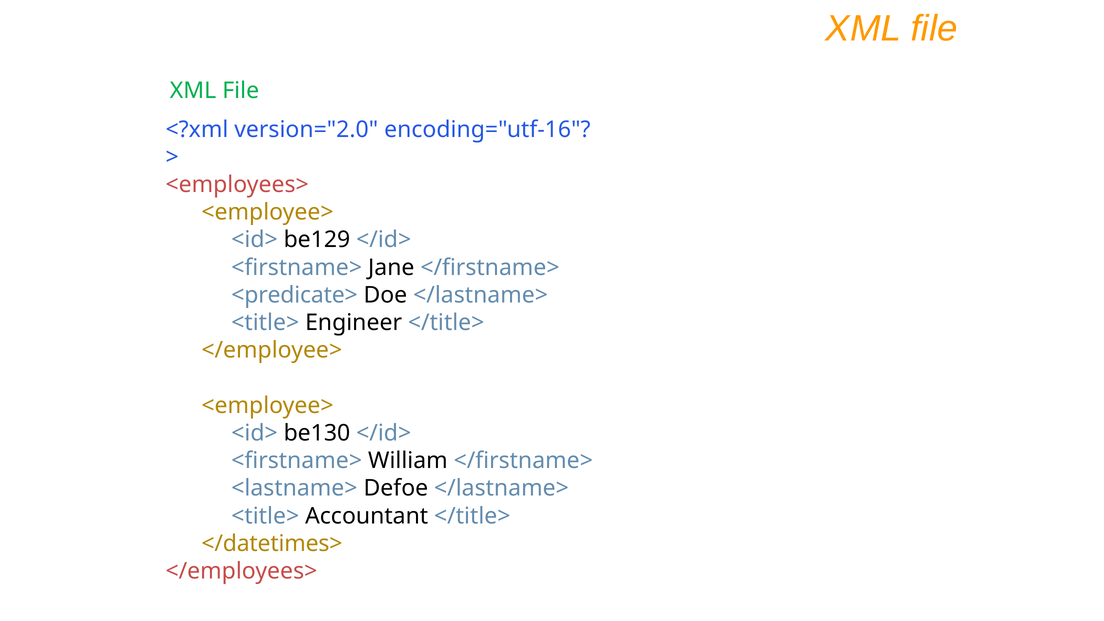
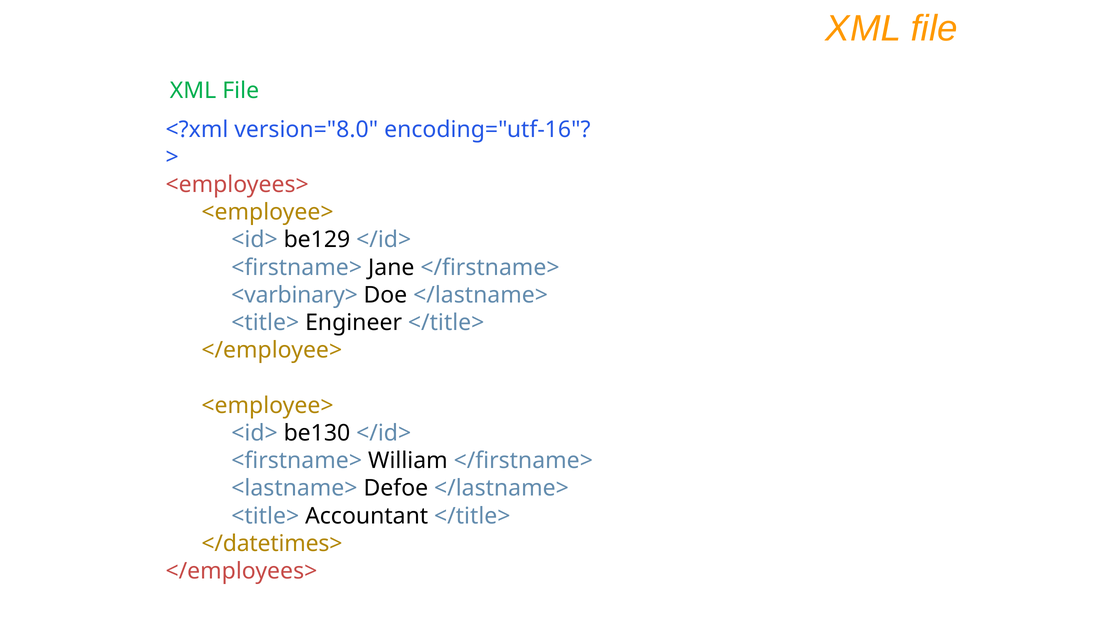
version="2.0: version="2.0 -> version="8.0
<predicate>: <predicate> -> <varbinary>
